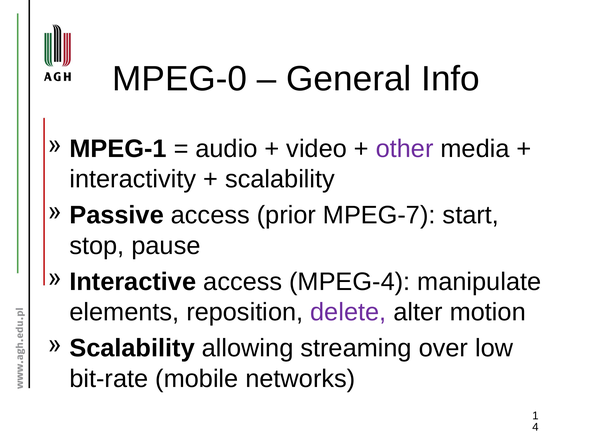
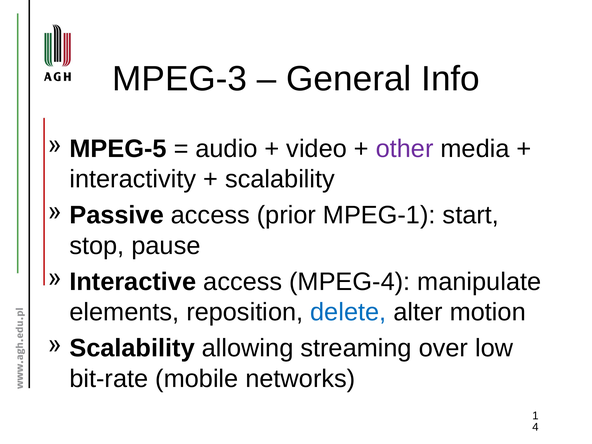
MPEG-0: MPEG-0 -> MPEG-3
MPEG-1: MPEG-1 -> MPEG-5
MPEG-7: MPEG-7 -> MPEG-1
delete colour: purple -> blue
